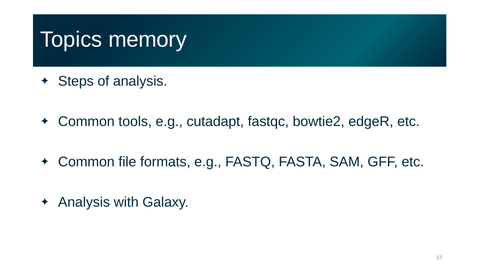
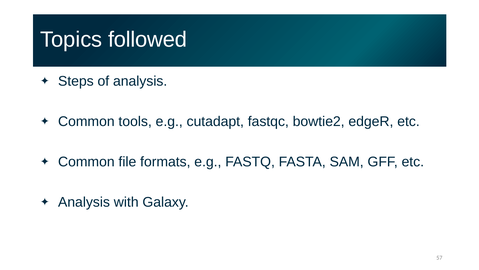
memory: memory -> followed
